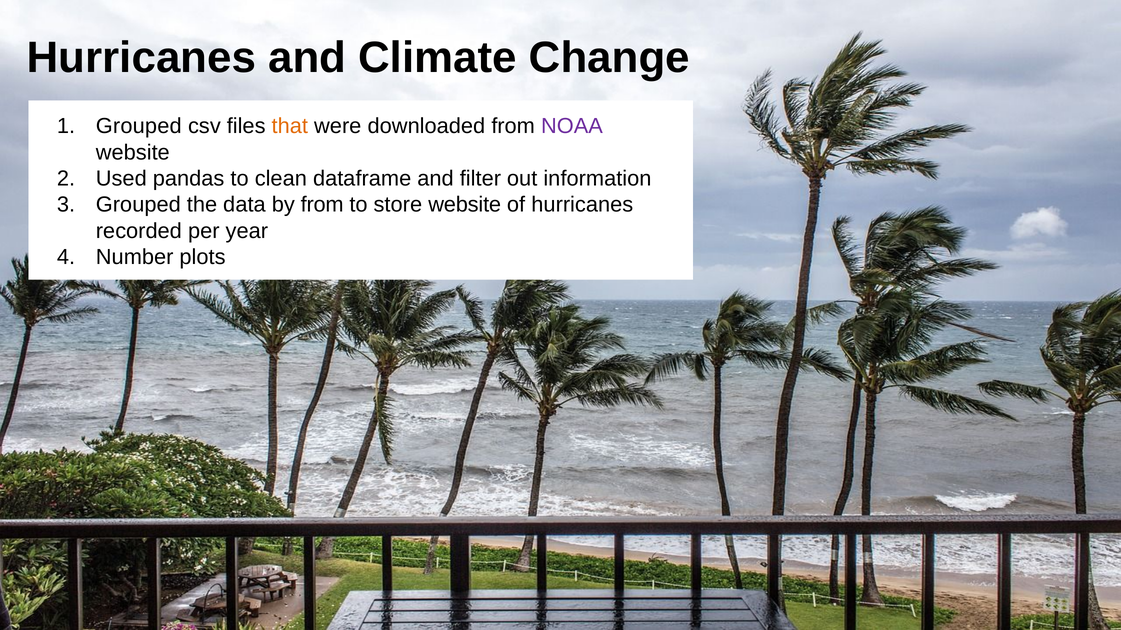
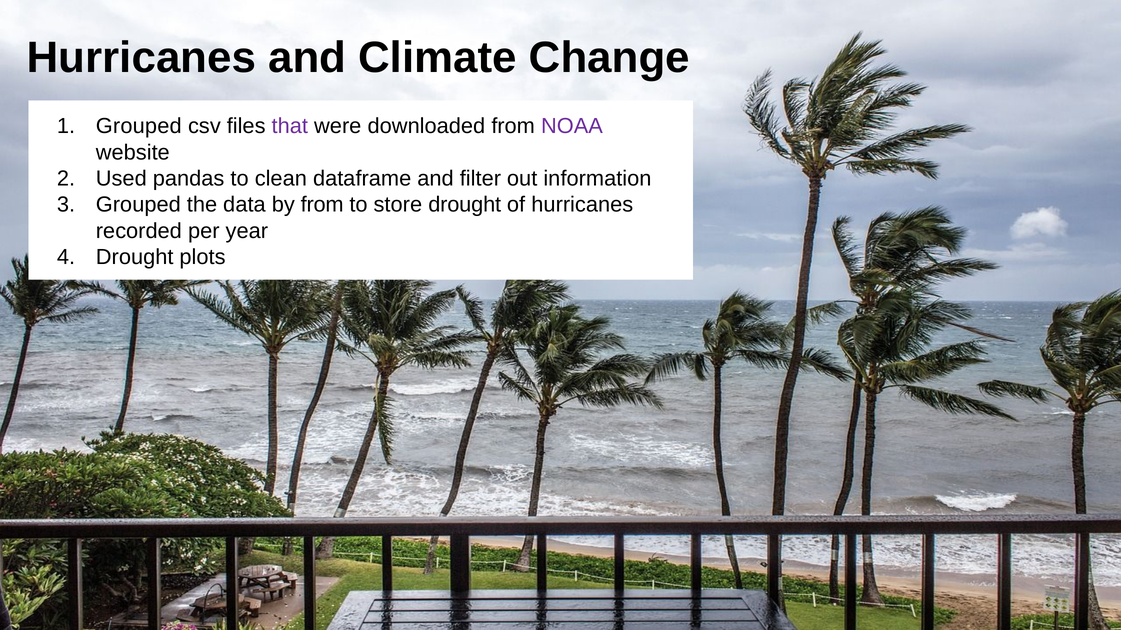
that colour: orange -> purple
store website: website -> drought
Number at (135, 257): Number -> Drought
